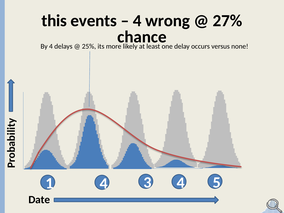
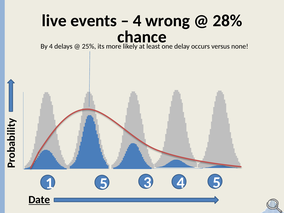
this: this -> live
27%: 27% -> 28%
1 4: 4 -> 5
Date underline: none -> present
